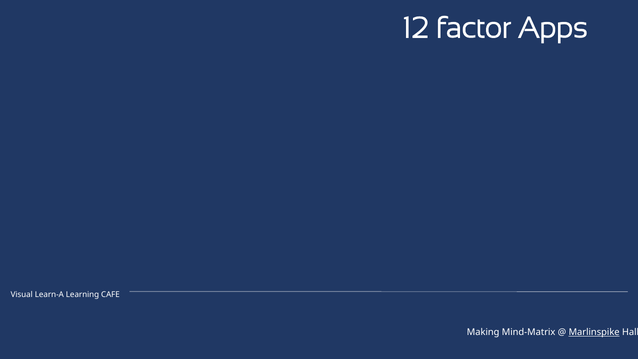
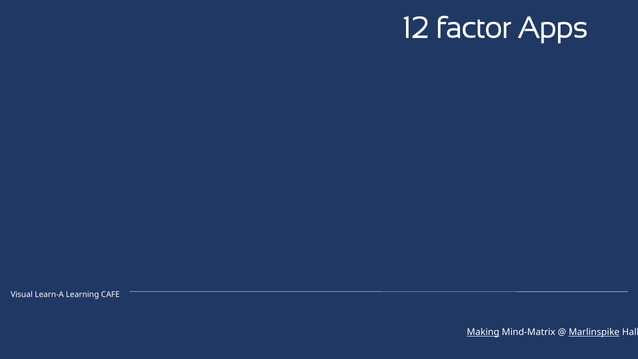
Making underline: none -> present
